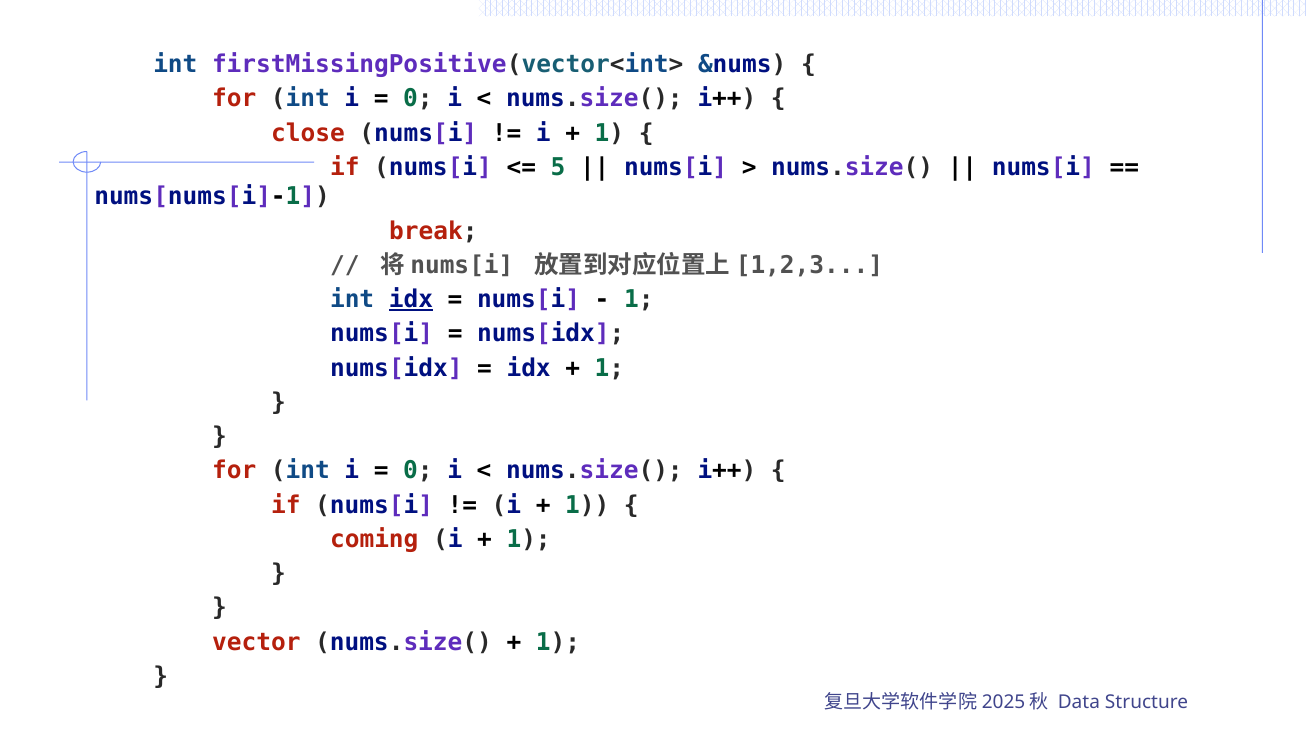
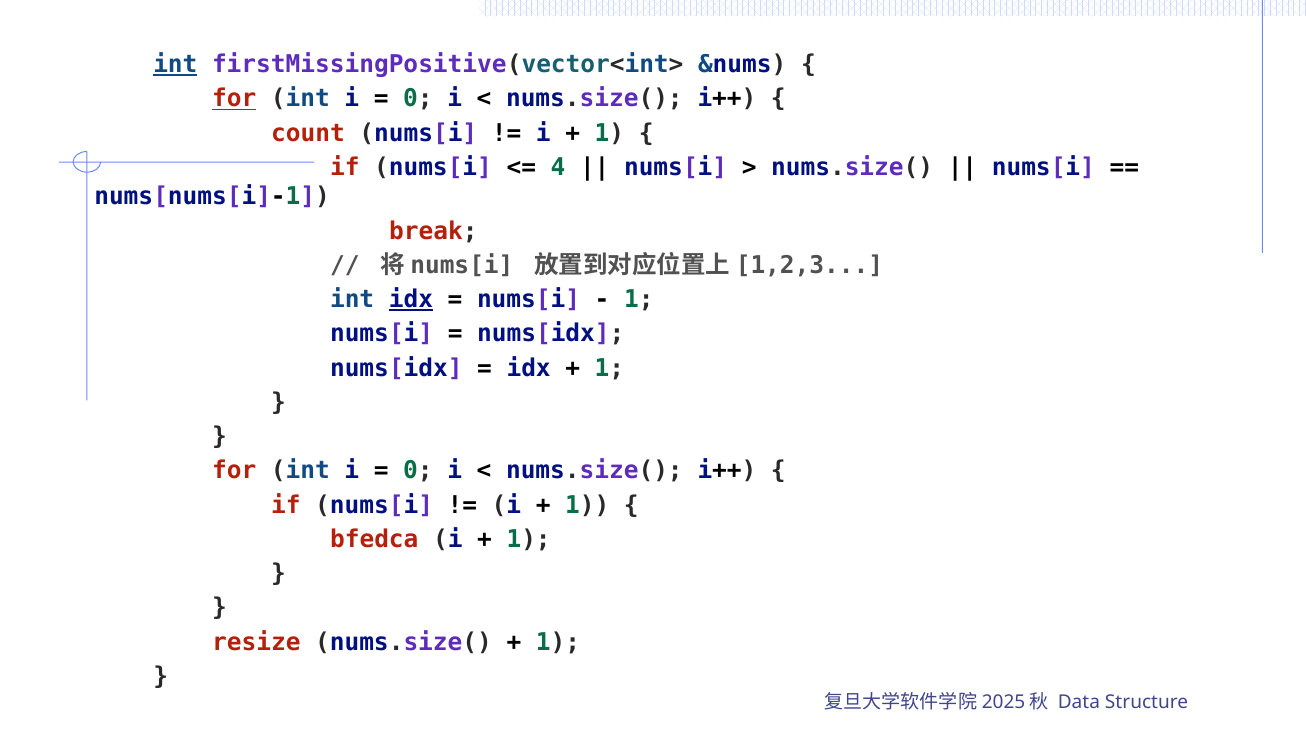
int at (175, 65) underline: none -> present
for at (234, 99) underline: none -> present
close: close -> count
5: 5 -> 4
coming: coming -> bfedca
vector: vector -> resize
